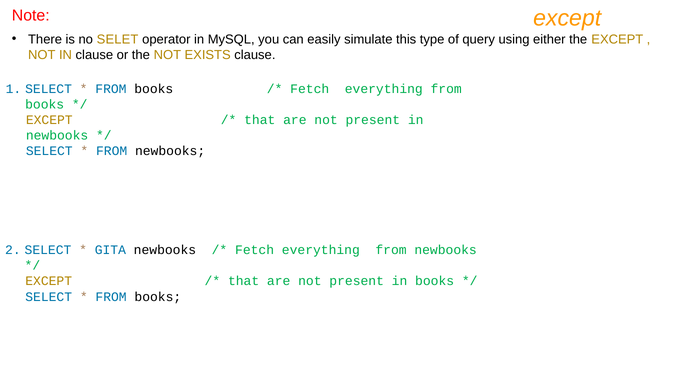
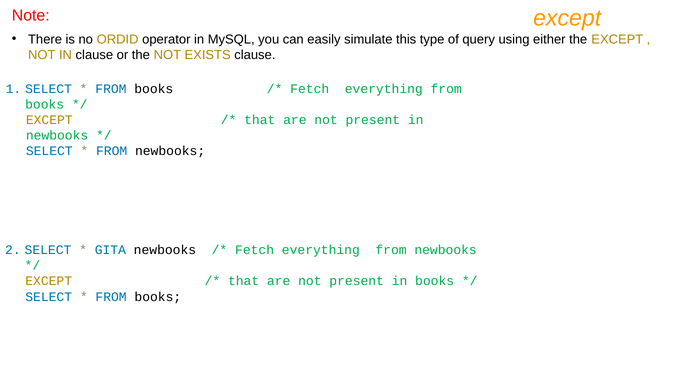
SELET: SELET -> ORDID
